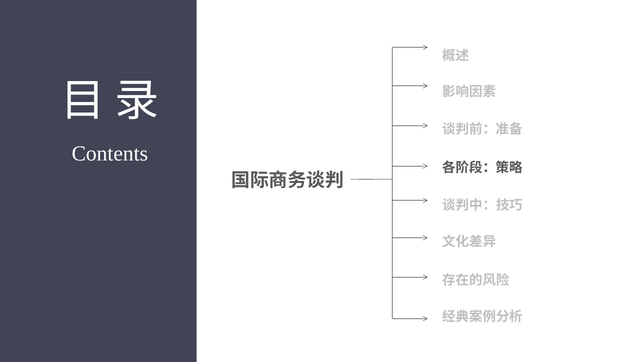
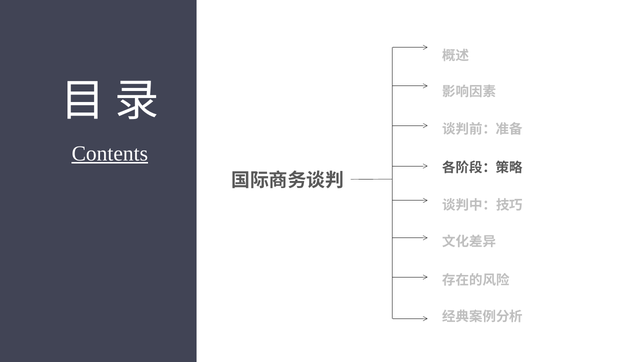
Contents underline: none -> present
